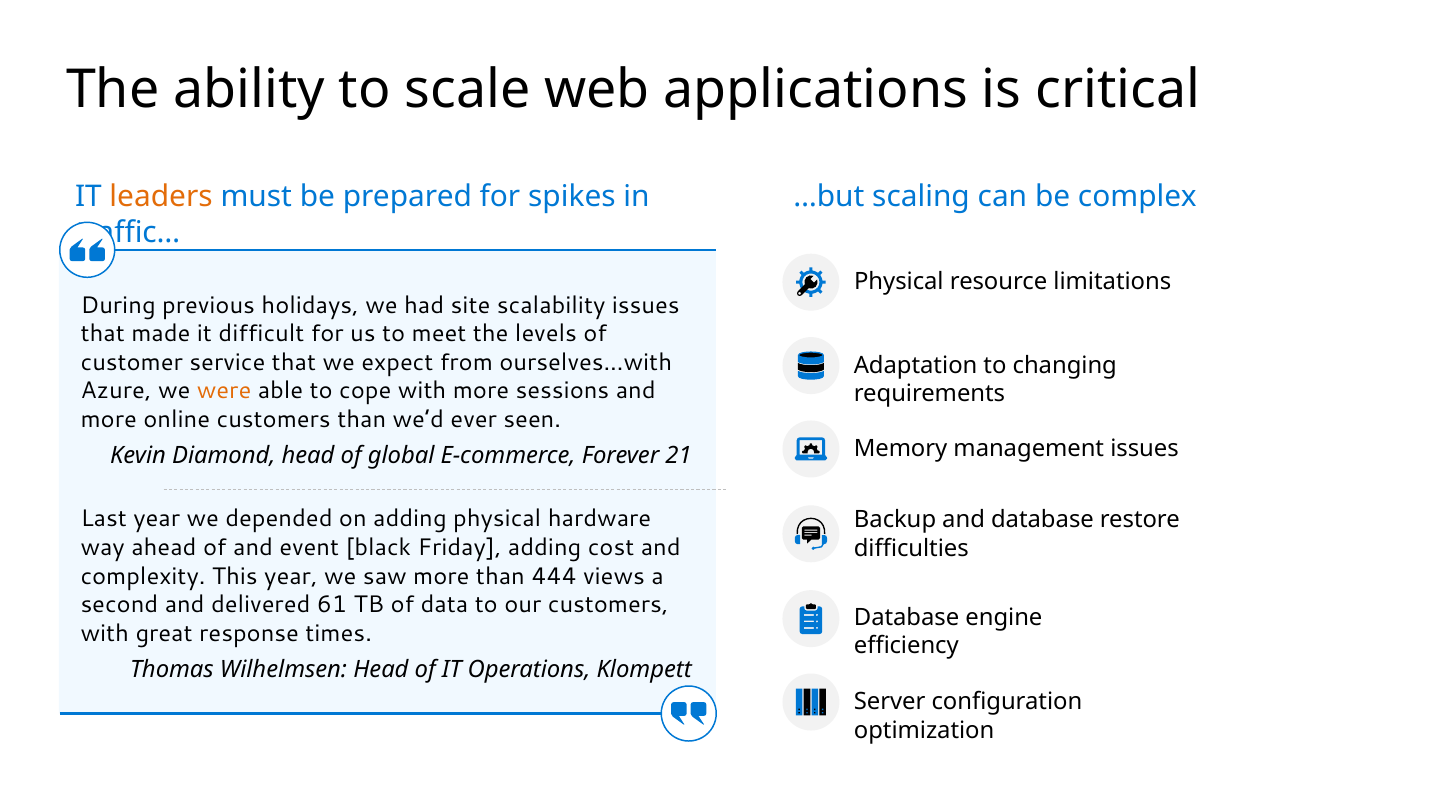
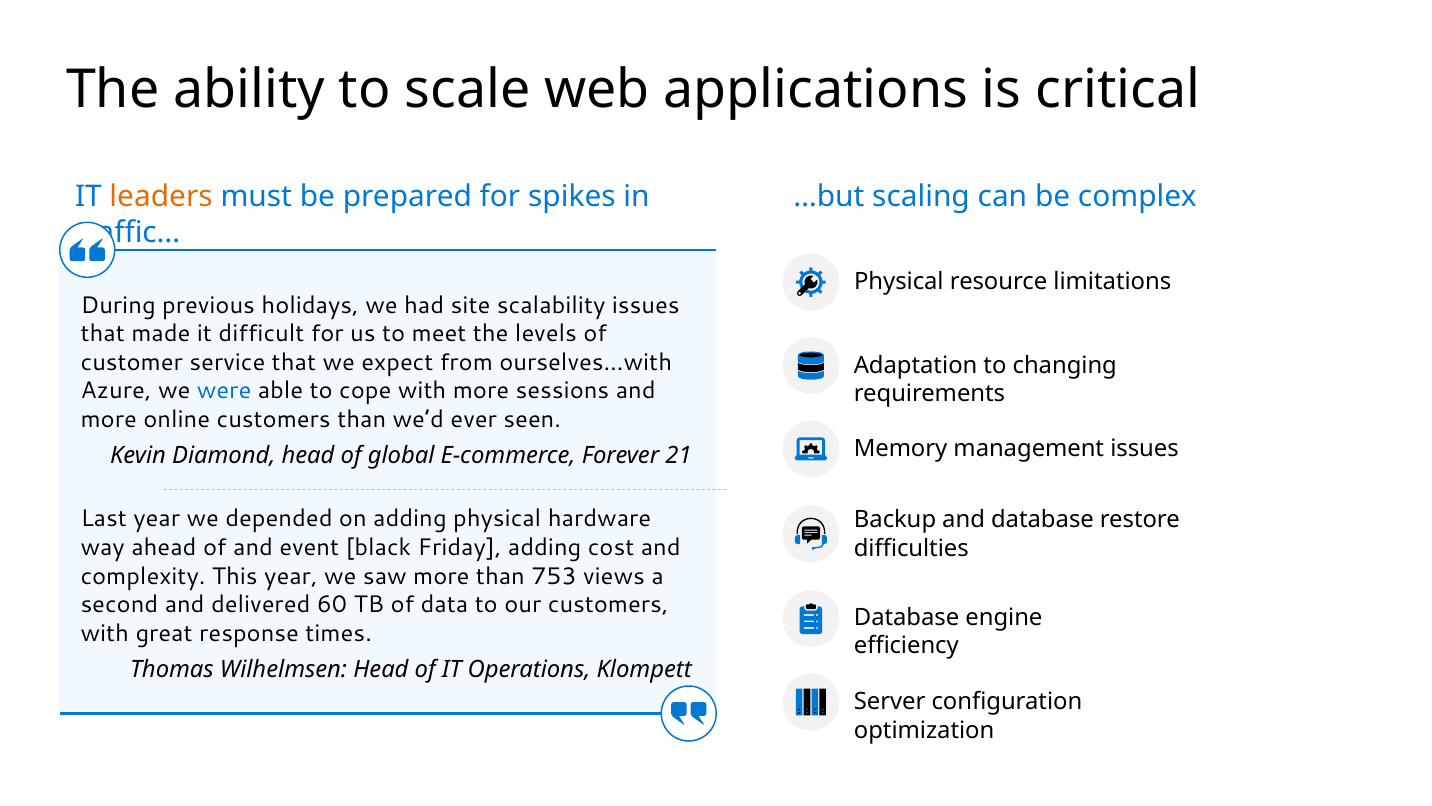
were colour: orange -> blue
444: 444 -> 753
61: 61 -> 60
